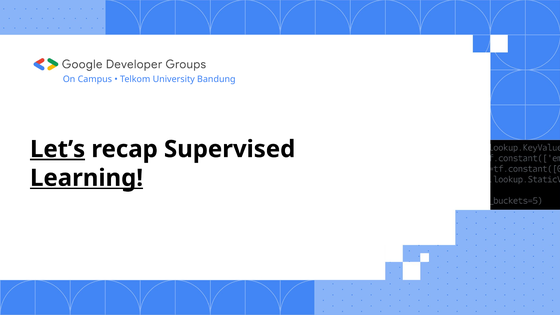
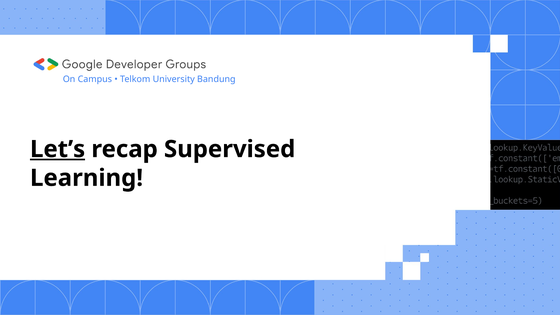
Learning underline: present -> none
